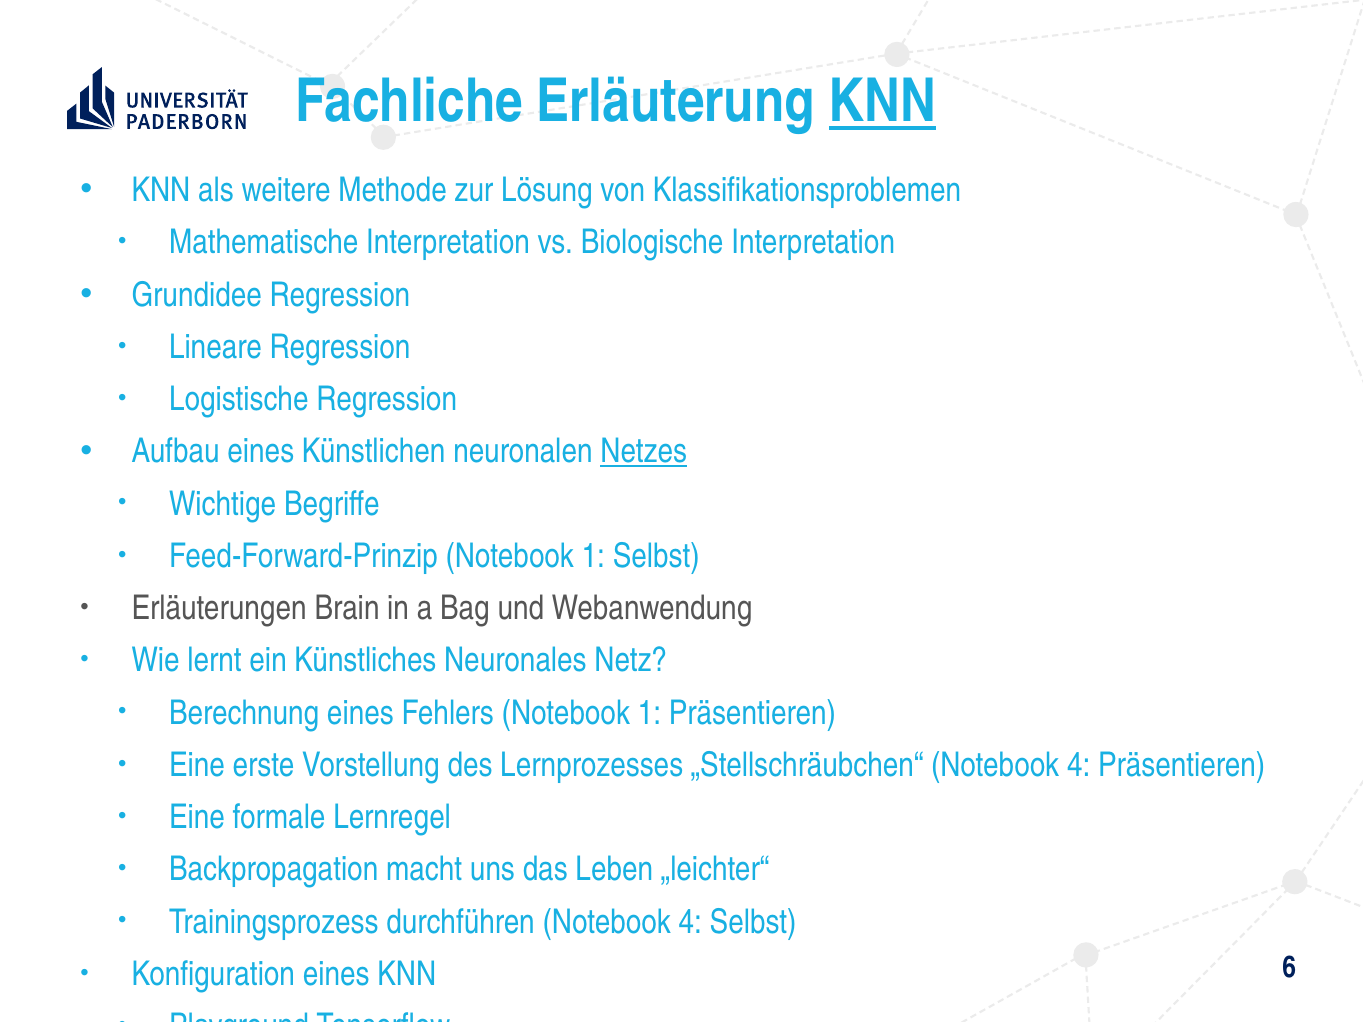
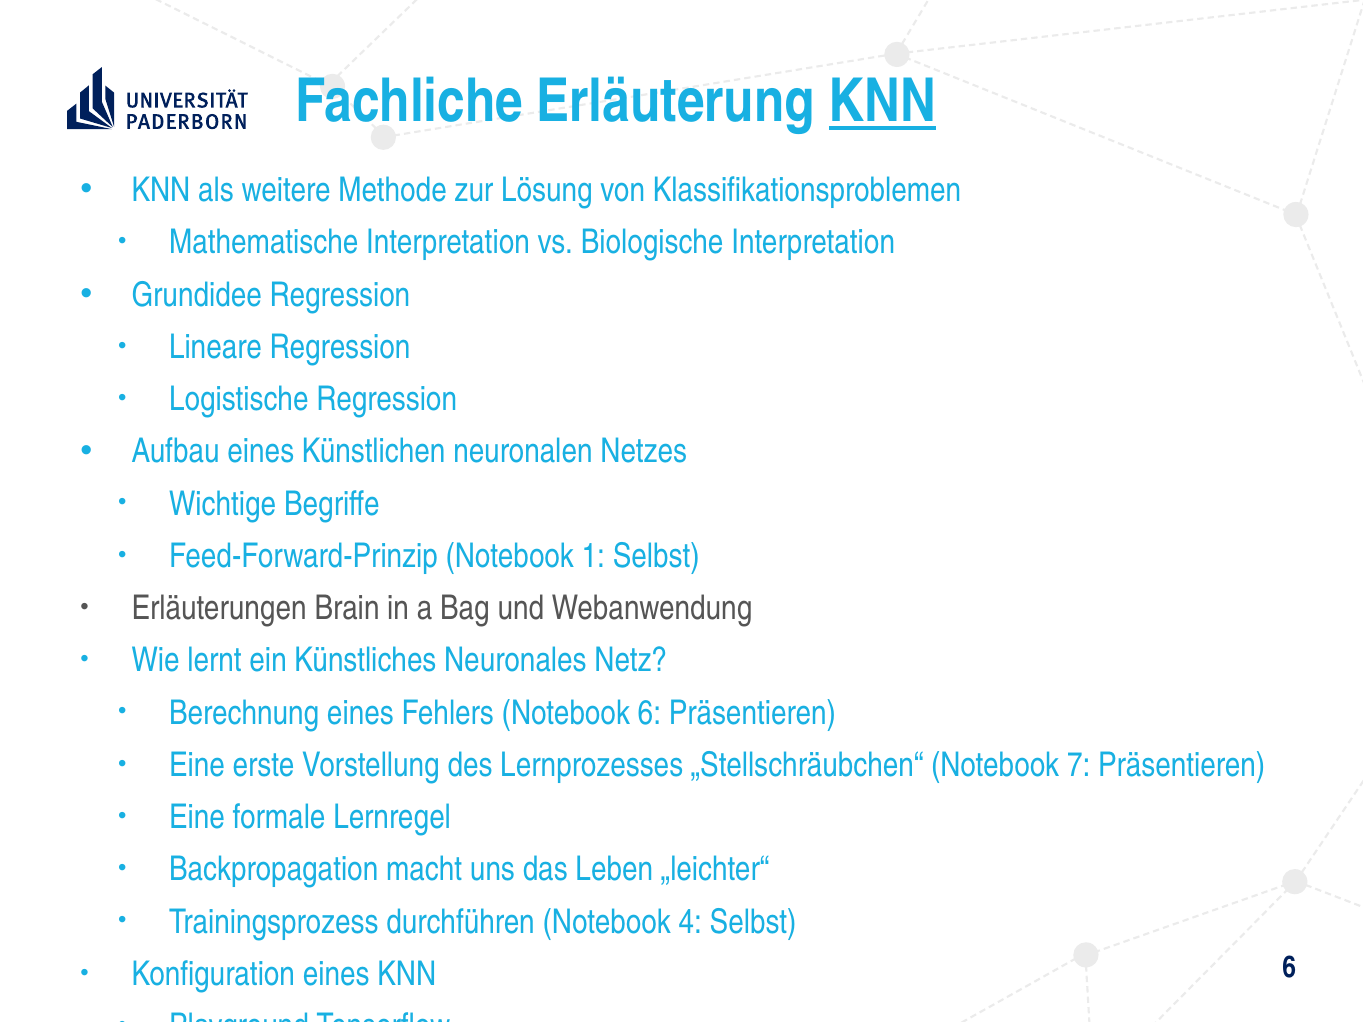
Netzes underline: present -> none
Fehlers Notebook 1: 1 -> 6
„Stellschräubchen“ Notebook 4: 4 -> 7
